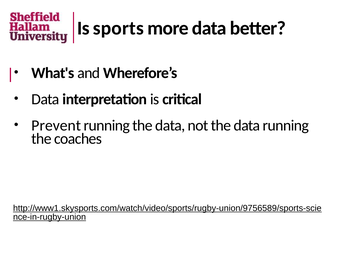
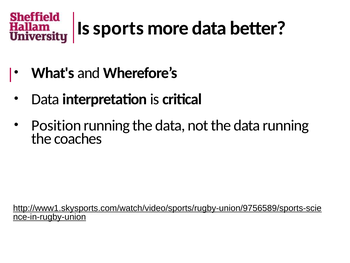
Prevent: Prevent -> Position
